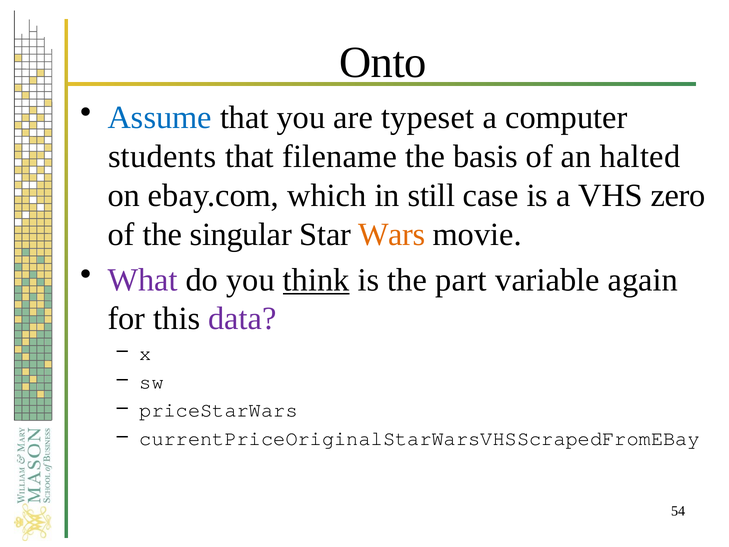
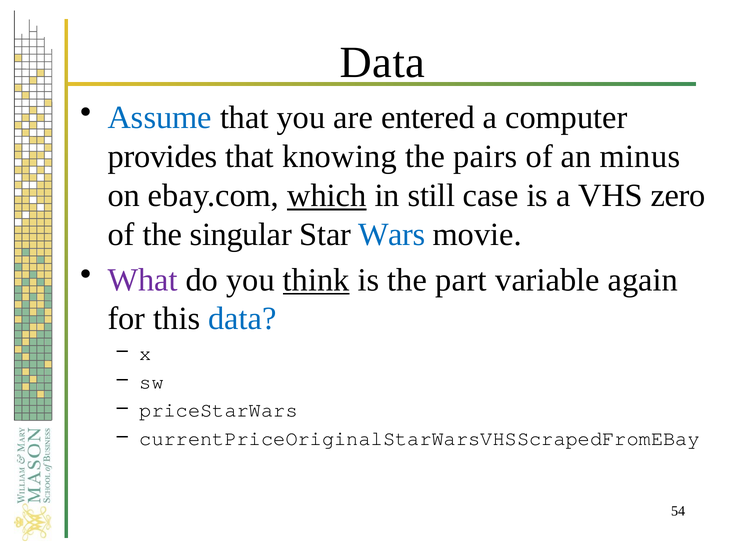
Onto at (383, 63): Onto -> Data
typeset: typeset -> entered
students: students -> provides
filename: filename -> knowing
basis: basis -> pairs
halted: halted -> minus
which underline: none -> present
Wars colour: orange -> blue
data at (242, 319) colour: purple -> blue
